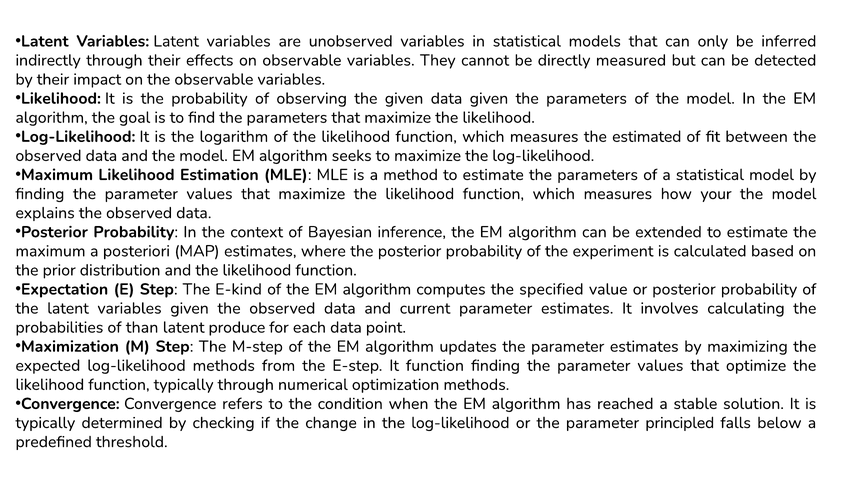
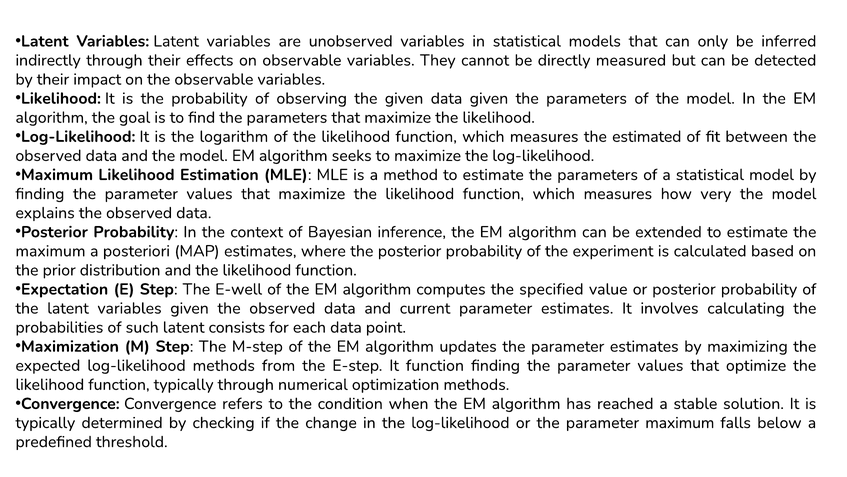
your: your -> very
E-kind: E-kind -> E-well
than: than -> such
produce: produce -> consists
parameter principled: principled -> maximum
